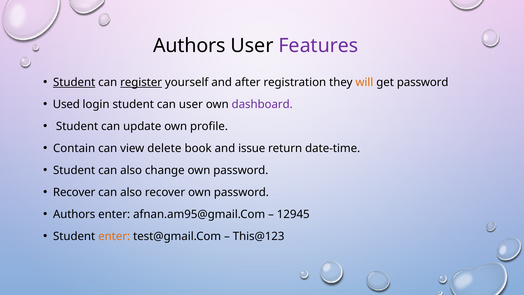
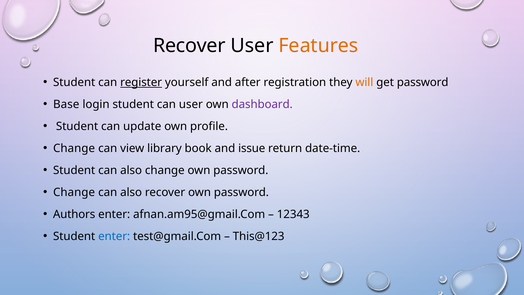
Authors at (189, 46): Authors -> Recover
Features colour: purple -> orange
Student at (74, 82) underline: present -> none
Used: Used -> Base
Contain at (74, 148): Contain -> Change
delete: delete -> library
Recover at (74, 192): Recover -> Change
12945: 12945 -> 12343
enter at (114, 236) colour: orange -> blue
